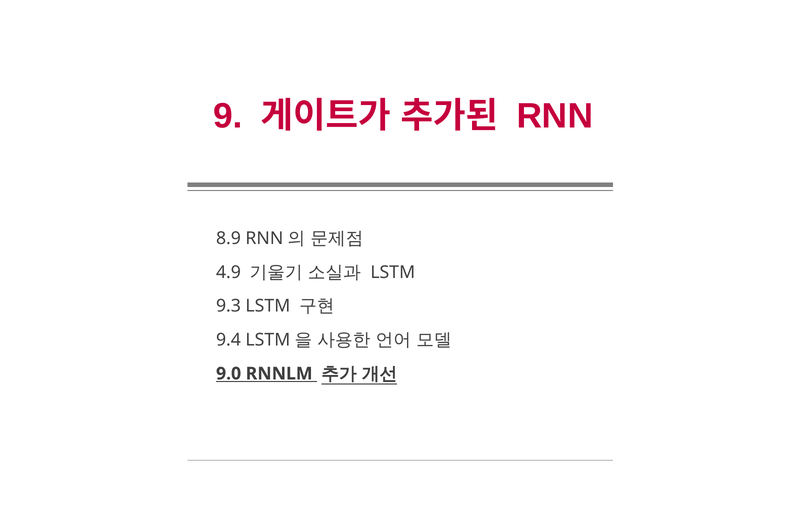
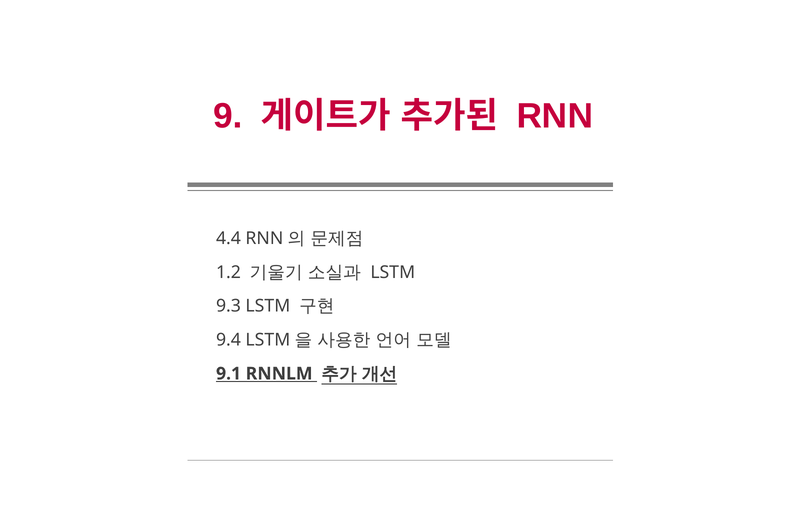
8.9: 8.9 -> 4.4
4.9: 4.9 -> 1.2
9.0: 9.0 -> 9.1
